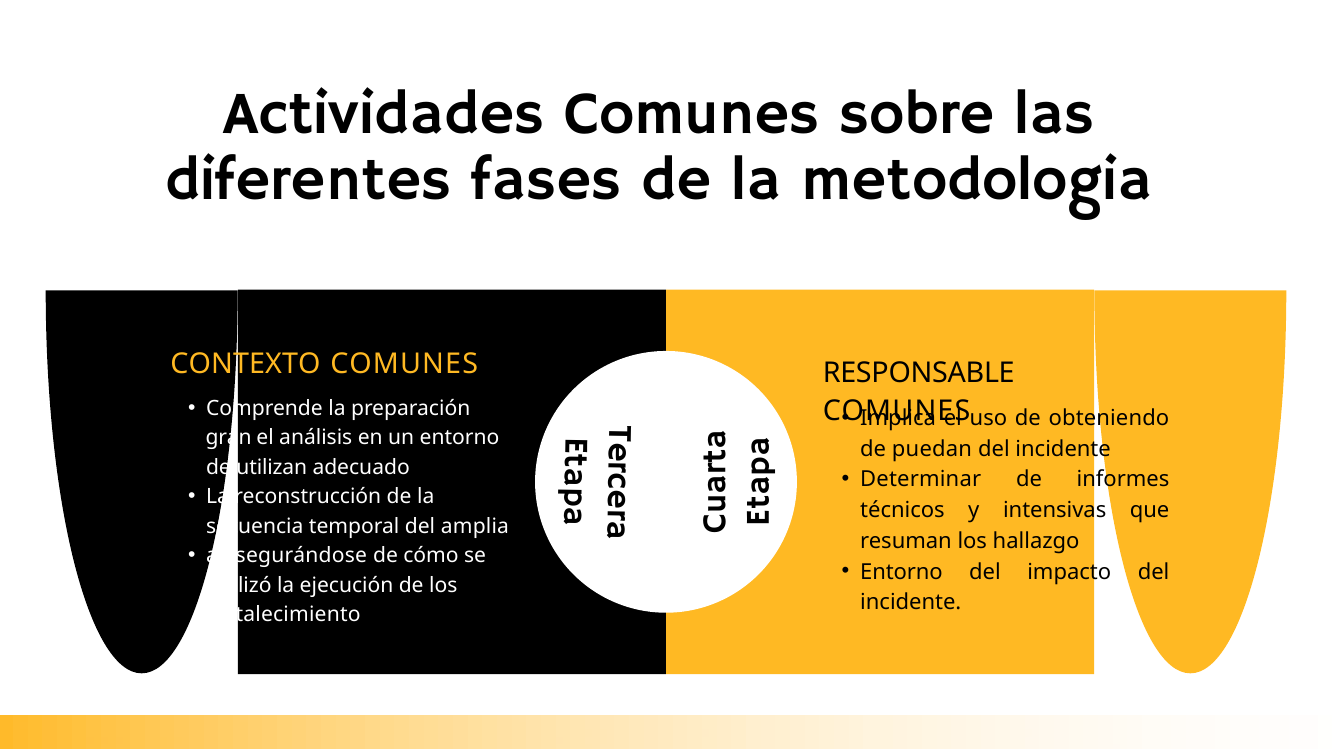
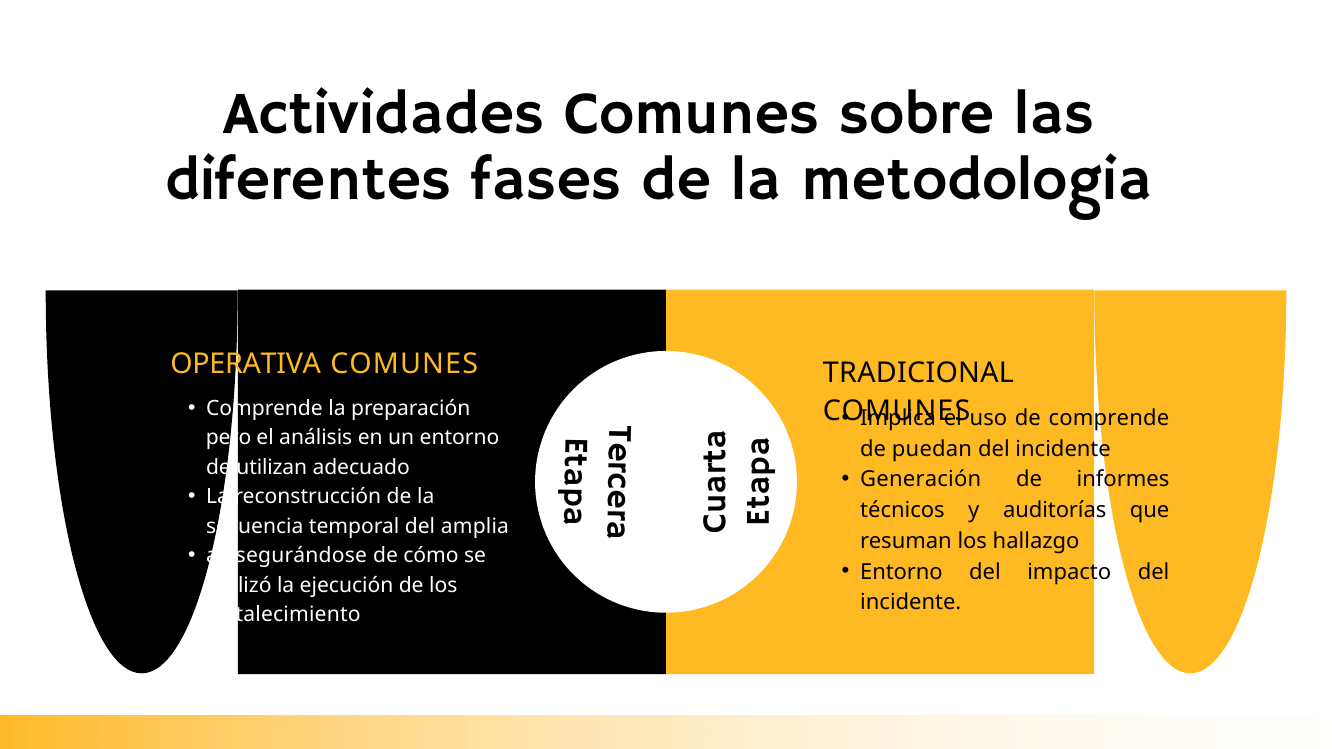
CONTEXTO: CONTEXTO -> OPERATIVA
RESPONSABLE: RESPONSABLE -> TRADICIONAL
de obteniendo: obteniendo -> comprende
gran: gran -> pero
Determinar: Determinar -> Generación
intensivas: intensivas -> auditorías
